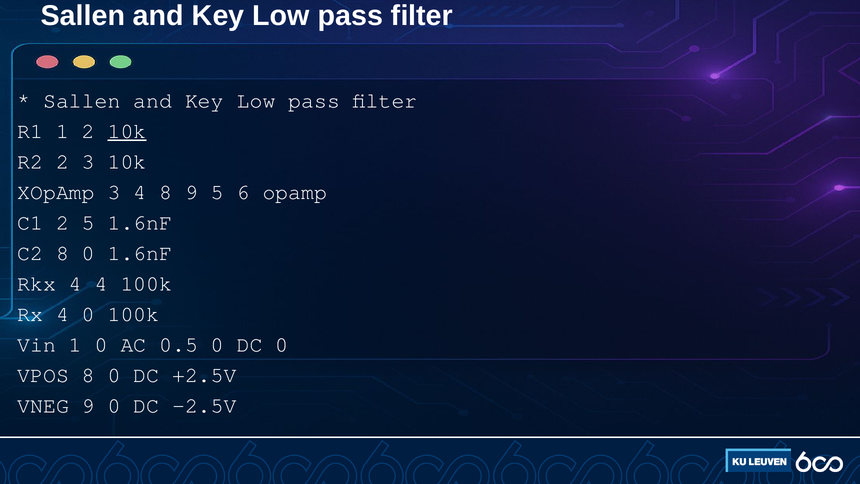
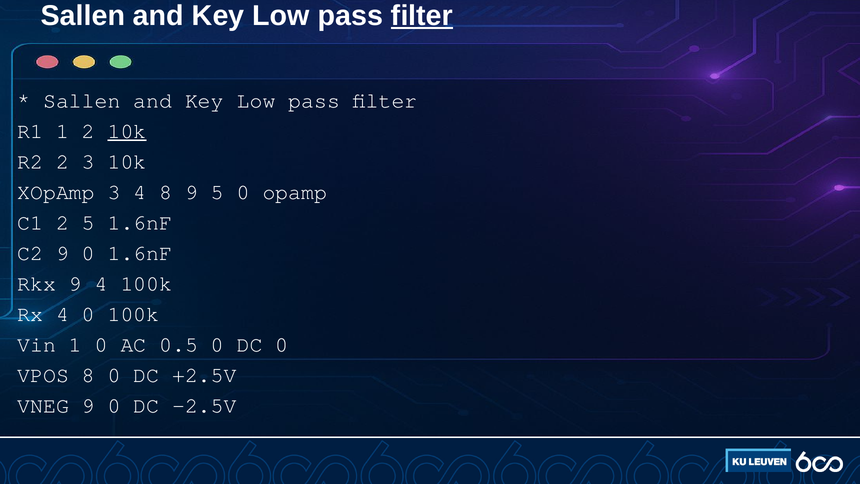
filter at (422, 16) underline: none -> present
5 6: 6 -> 0
C2 8: 8 -> 9
Rkx 4: 4 -> 9
